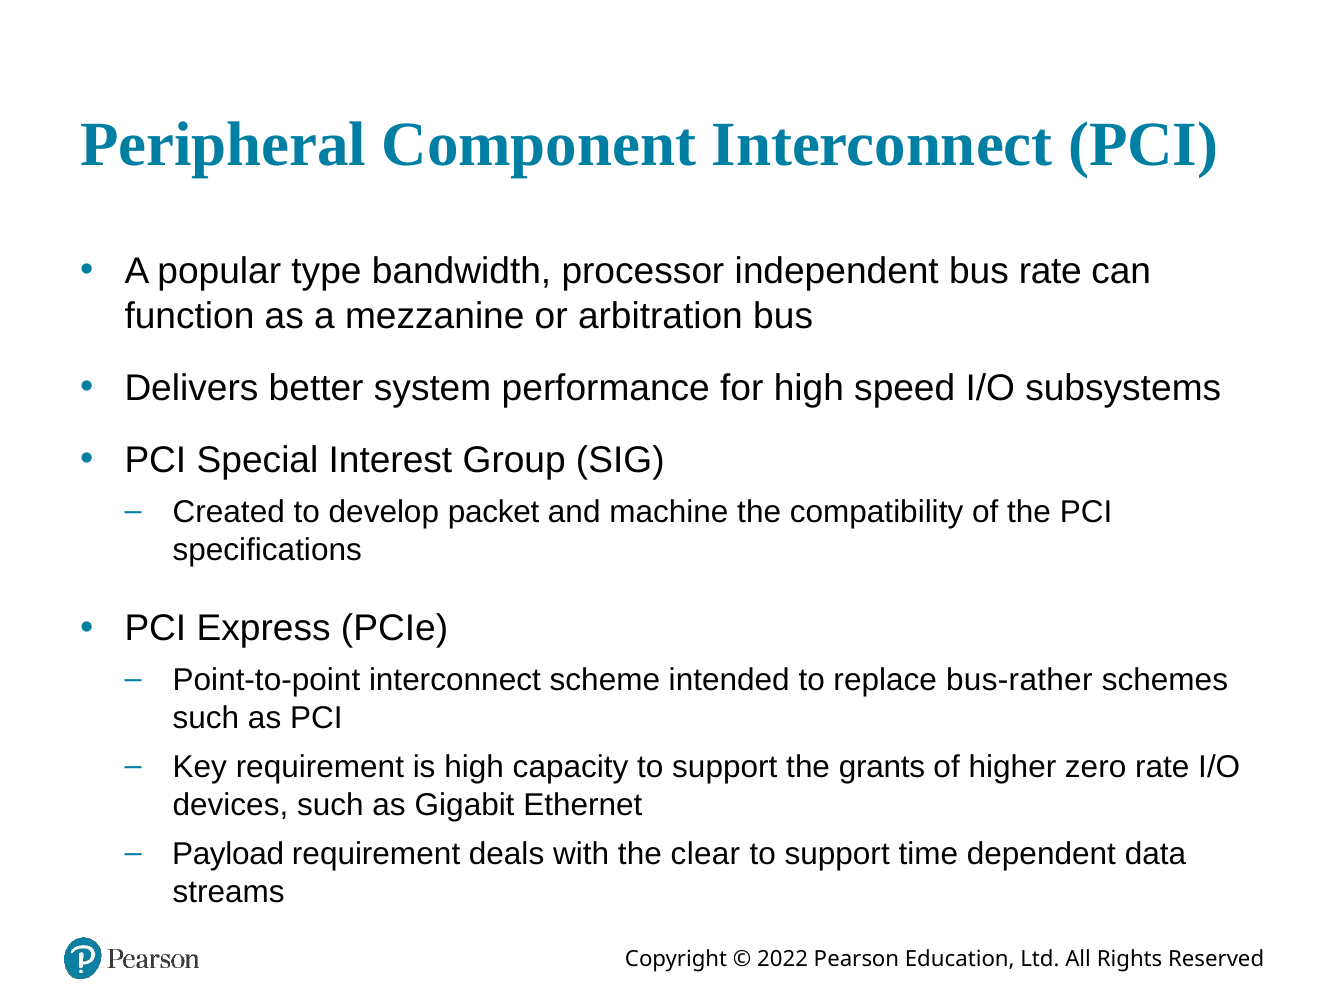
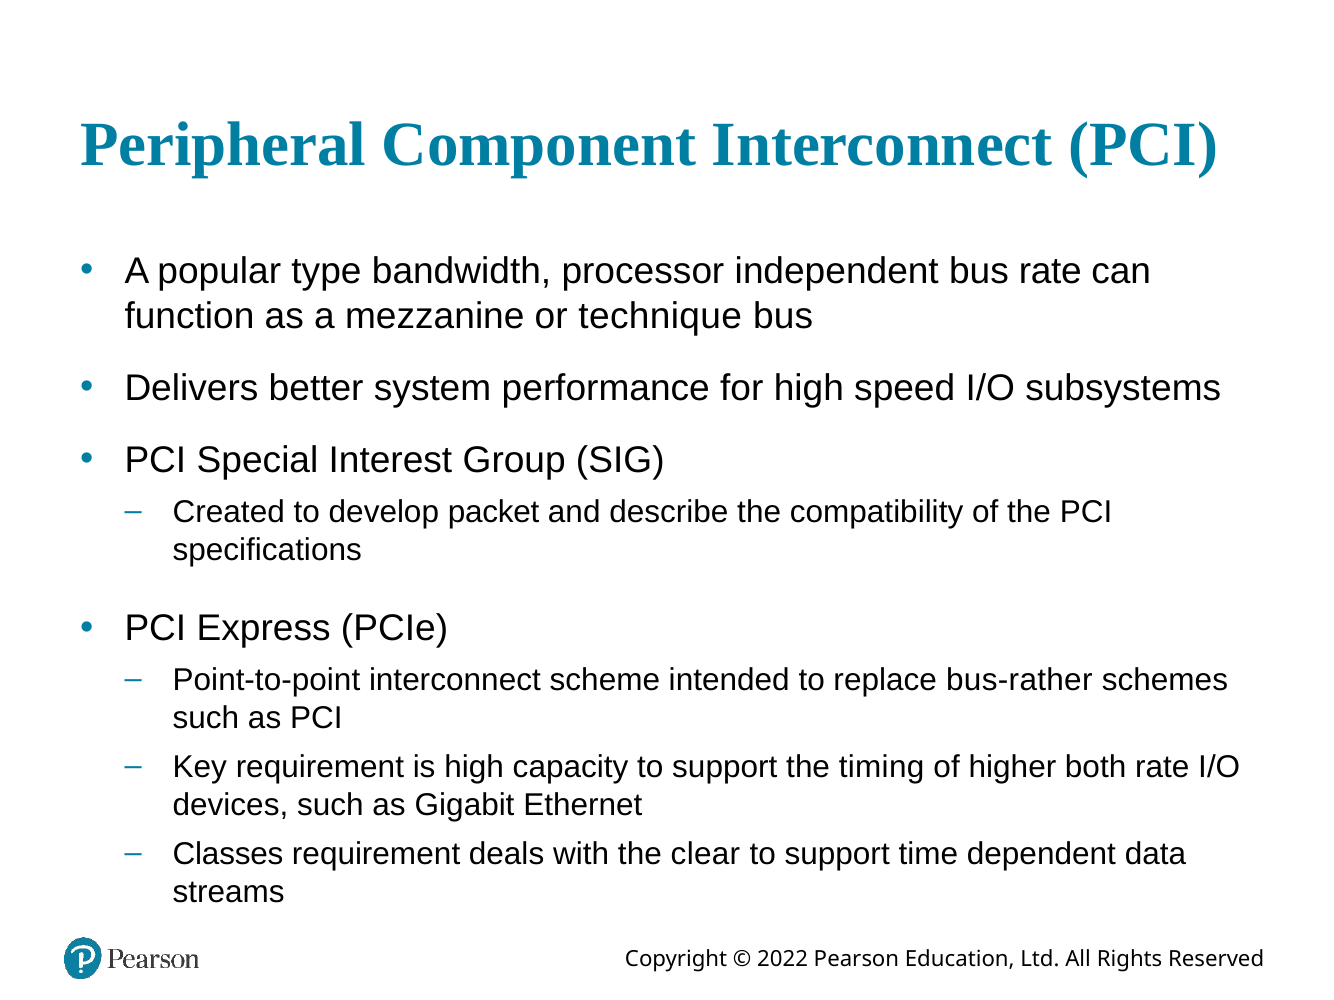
arbitration: arbitration -> technique
machine: machine -> describe
grants: grants -> timing
zero: zero -> both
Payload: Payload -> Classes
